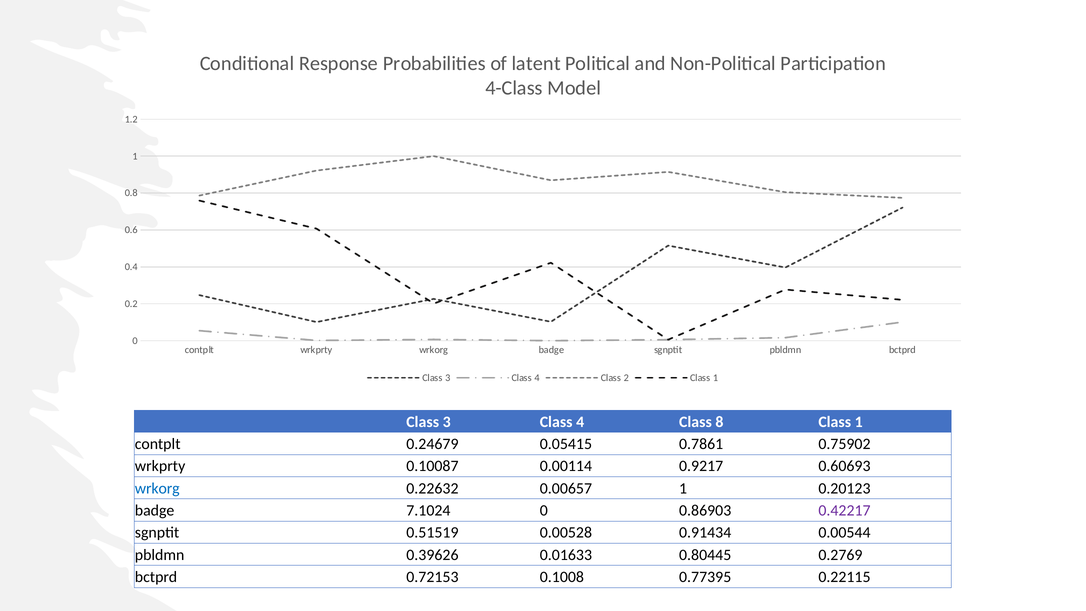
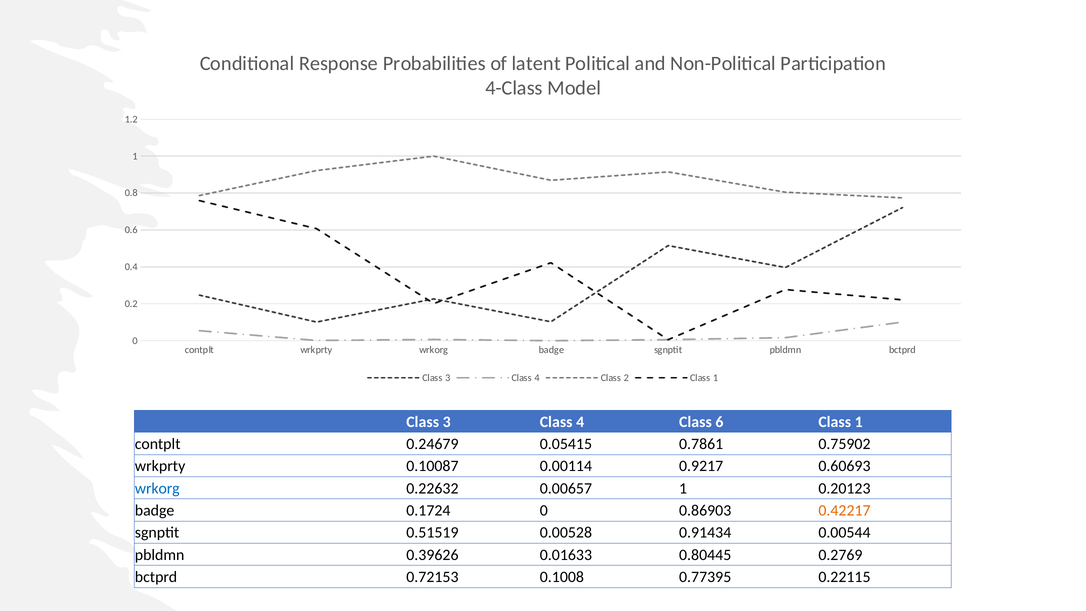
8: 8 -> 6
7.1024: 7.1024 -> 0.1724
0.42217 colour: purple -> orange
